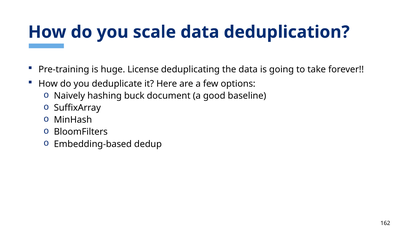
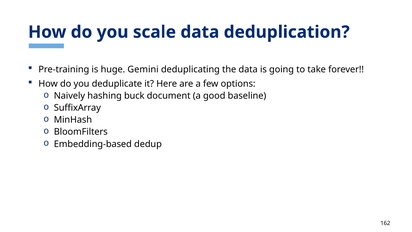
License: License -> Gemini
